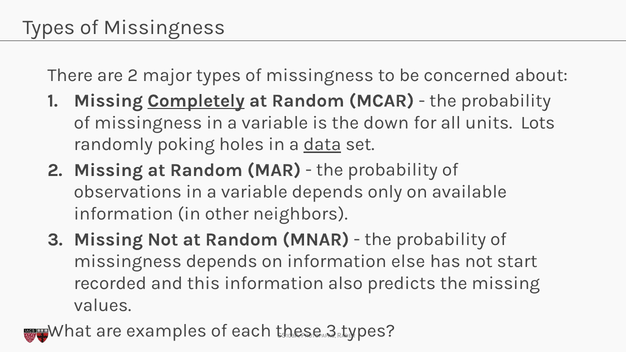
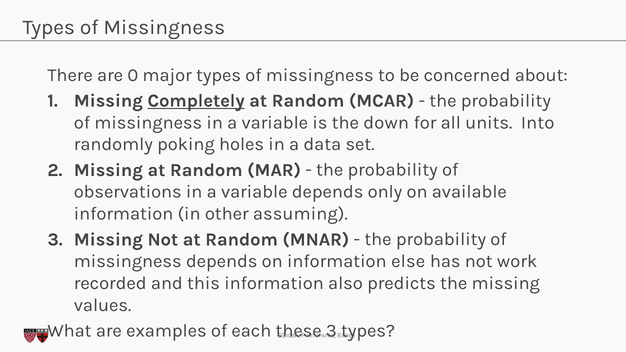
are 2: 2 -> 0
Lots: Lots -> Into
data underline: present -> none
neighbors: neighbors -> assuming
start: start -> work
